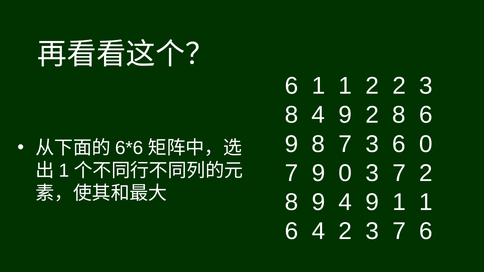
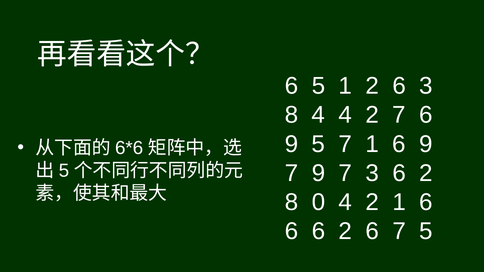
6 1: 1 -> 5
1 2 2: 2 -> 6
8 4 9: 9 -> 4
8 at (399, 115): 8 -> 7
9 8: 8 -> 5
7 3: 3 -> 1
0 at (426, 144): 0 -> 9
7 9 0: 0 -> 7
7 at (399, 173): 7 -> 6
1 at (64, 171): 1 -> 5
8 9: 9 -> 0
9 at (372, 202): 9 -> 2
1 at (426, 202): 1 -> 6
4 at (318, 231): 4 -> 6
3 at (372, 231): 3 -> 6
7 6: 6 -> 5
